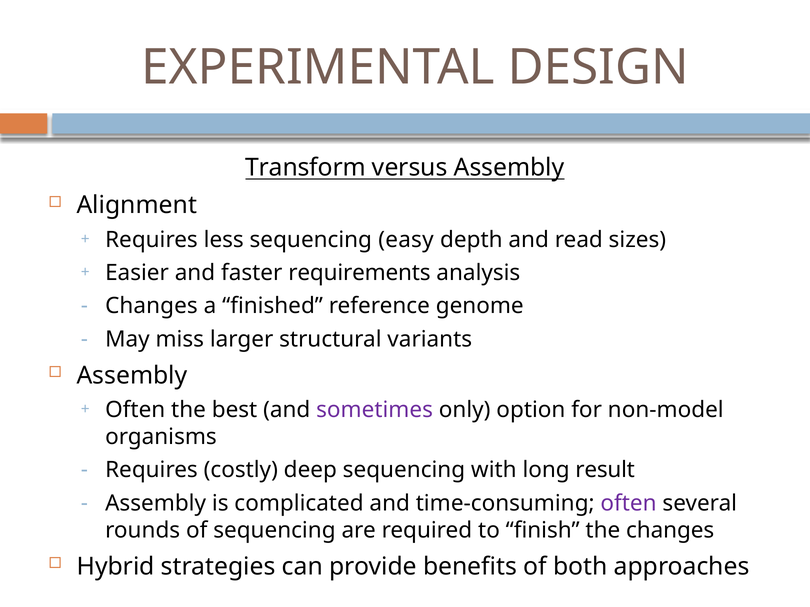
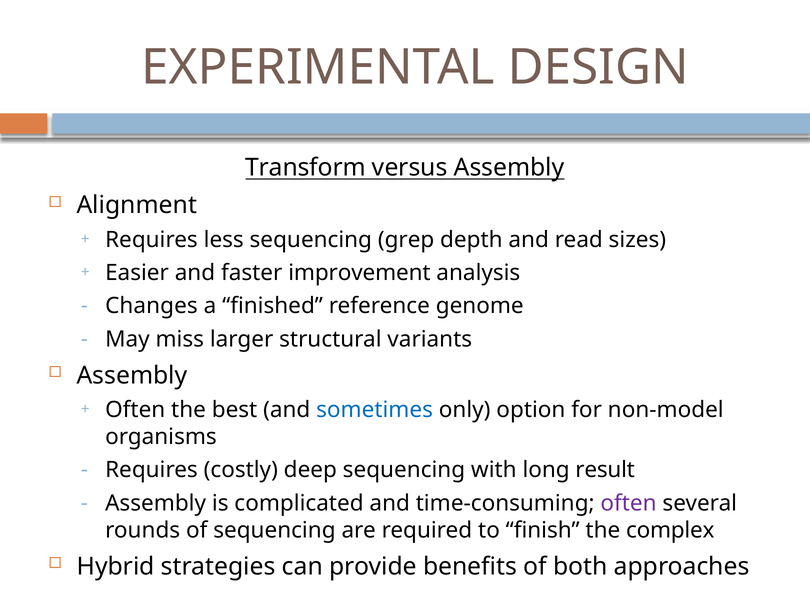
easy: easy -> grep
requirements: requirements -> improvement
sometimes colour: purple -> blue
the changes: changes -> complex
